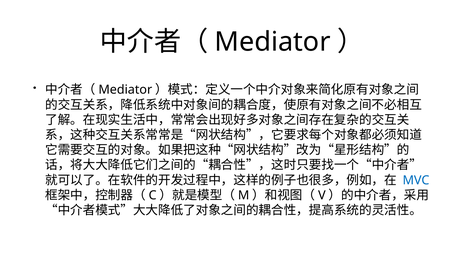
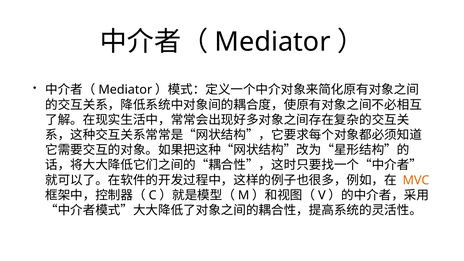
MVC colour: blue -> orange
